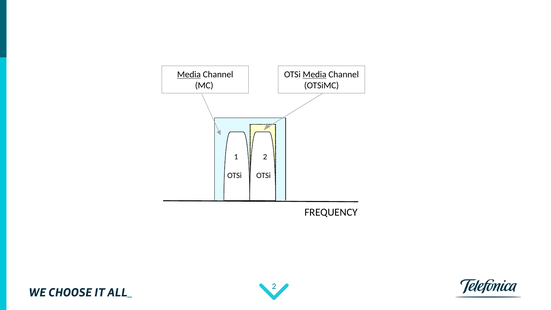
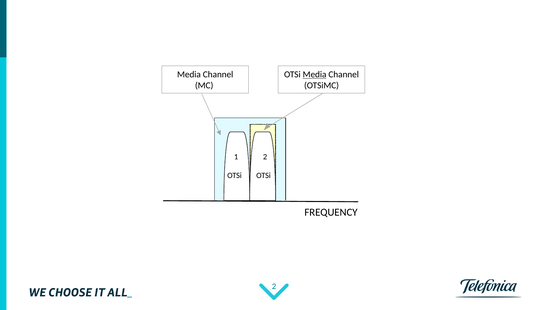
Media at (189, 75) underline: present -> none
